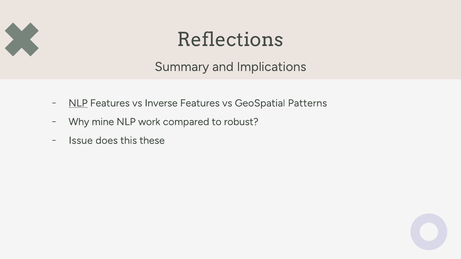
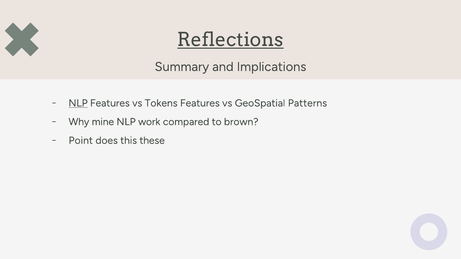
Reflections underline: none -> present
Inverse: Inverse -> Tokens
robust: robust -> brown
Issue: Issue -> Point
